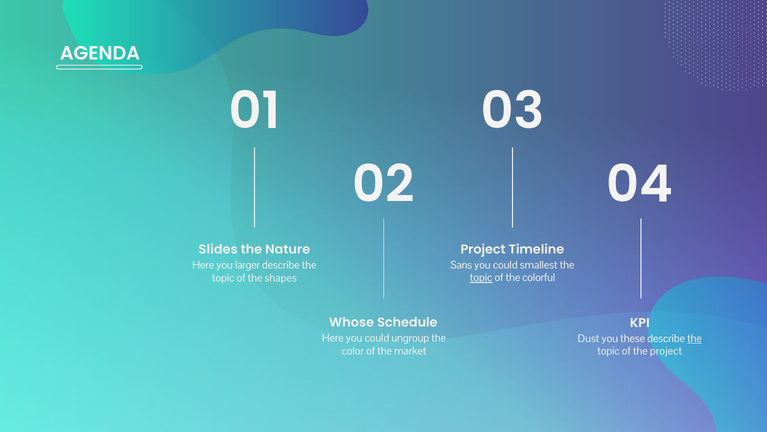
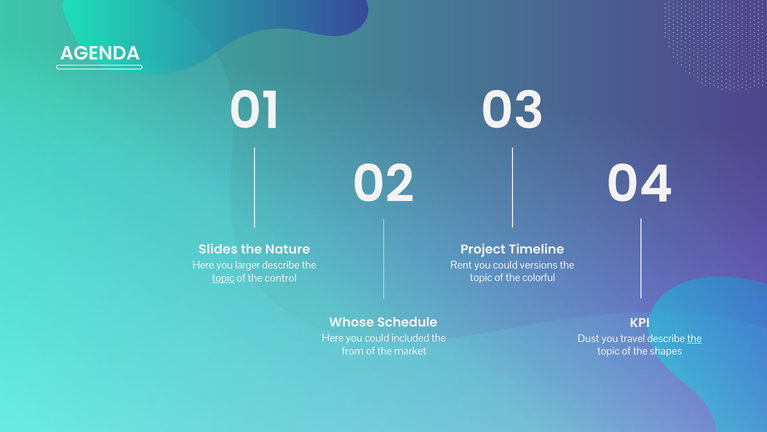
Sans: Sans -> Rent
smallest: smallest -> versions
topic at (481, 277) underline: present -> none
topic at (223, 278) underline: none -> present
shapes: shapes -> control
ungroup: ungroup -> included
these: these -> travel
color: color -> from
the project: project -> shapes
